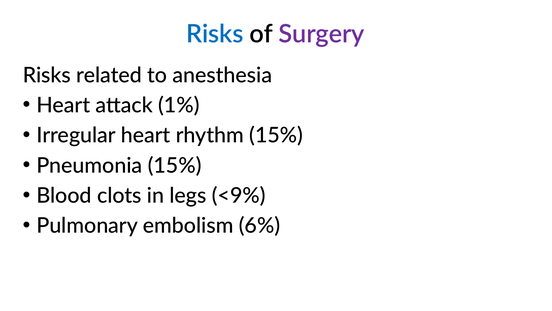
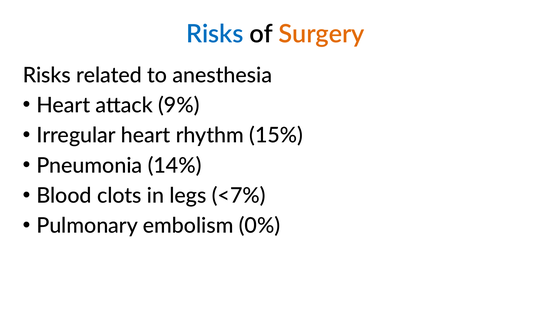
Surgery colour: purple -> orange
1%: 1% -> 9%
Pneumonia 15%: 15% -> 14%
<9%: <9% -> <7%
6%: 6% -> 0%
